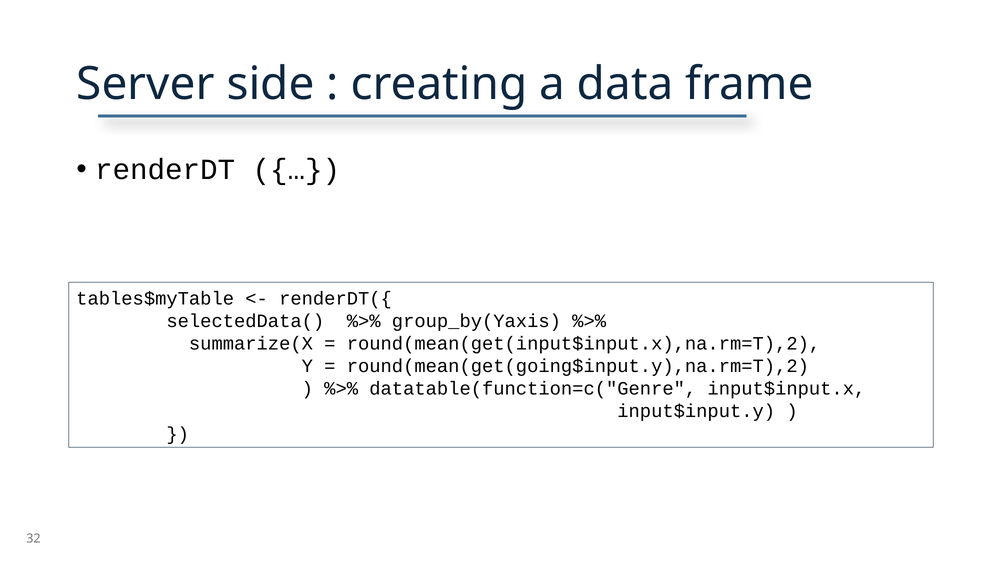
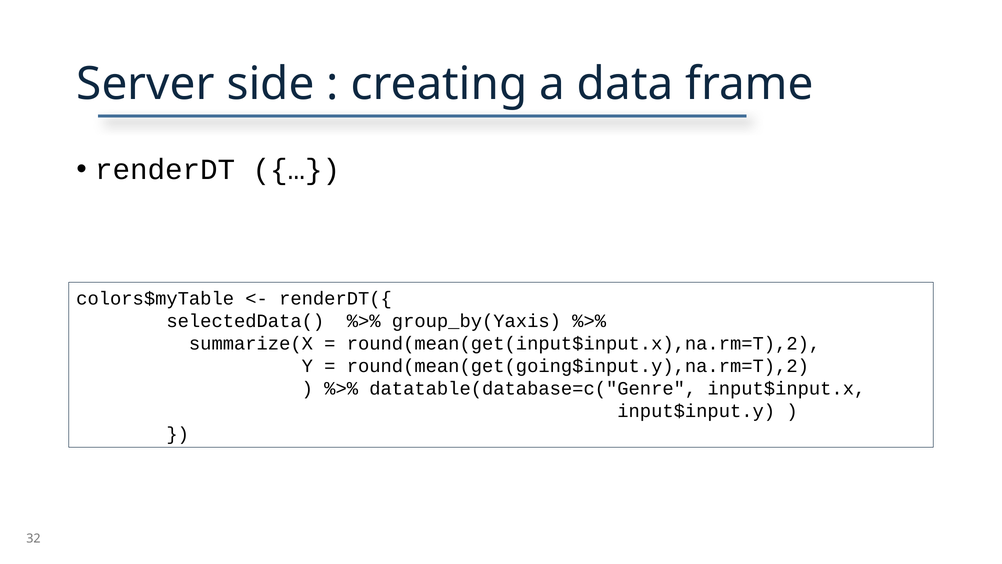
tables$myTable: tables$myTable -> colors$myTable
datatable(function=c("Genre: datatable(function=c("Genre -> datatable(database=c("Genre
